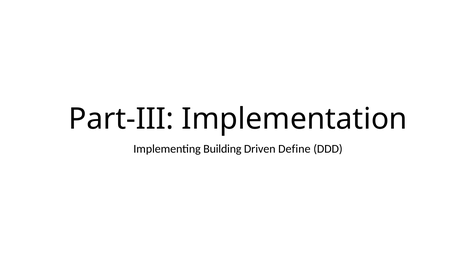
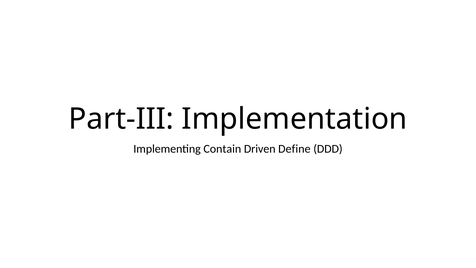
Building: Building -> Contain
